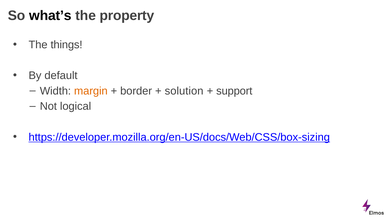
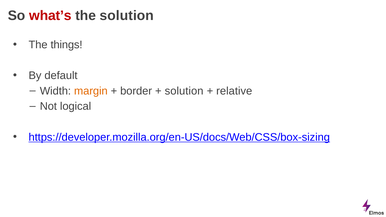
what’s colour: black -> red
the property: property -> solution
support: support -> relative
